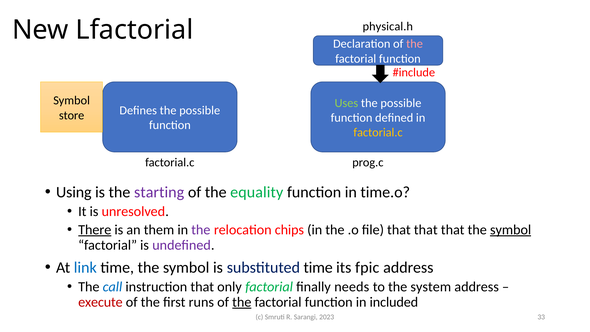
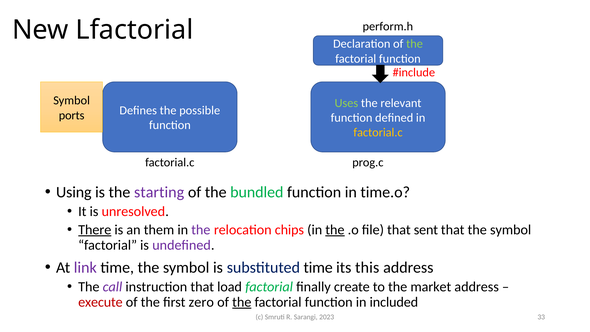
physical.h: physical.h -> perform.h
the at (415, 44) colour: pink -> light green
possible at (401, 103): possible -> relevant
store: store -> ports
equality: equality -> bundled
the at (335, 230) underline: none -> present
file that that: that -> sent
symbol at (511, 230) underline: present -> none
link colour: blue -> purple
fpic: fpic -> this
call colour: blue -> purple
only: only -> load
needs: needs -> create
system: system -> market
runs: runs -> zero
